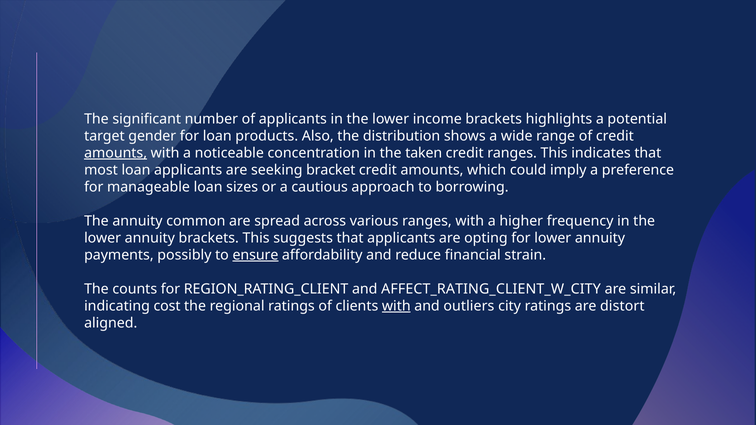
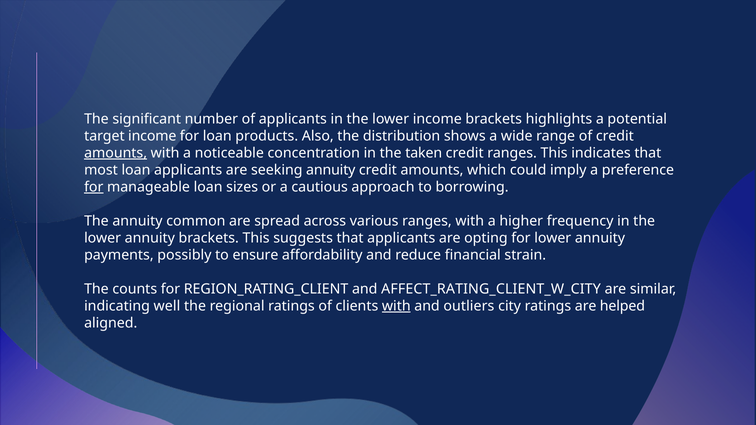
target gender: gender -> income
seeking bracket: bracket -> annuity
for at (94, 187) underline: none -> present
ensure underline: present -> none
cost: cost -> well
distort: distort -> helped
